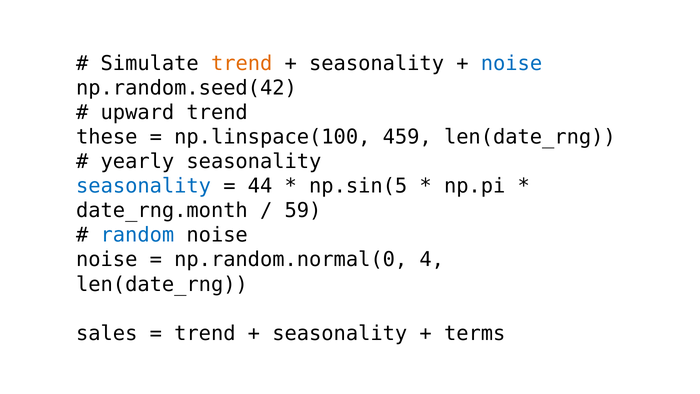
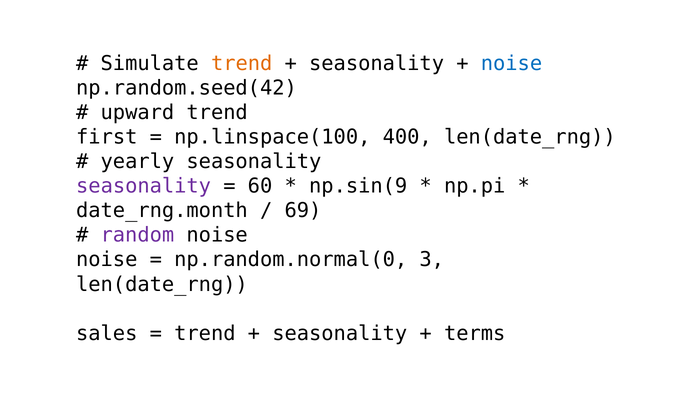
these: these -> first
459: 459 -> 400
seasonality at (144, 186) colour: blue -> purple
44: 44 -> 60
np.sin(5: np.sin(5 -> np.sin(9
59: 59 -> 69
random colour: blue -> purple
4: 4 -> 3
